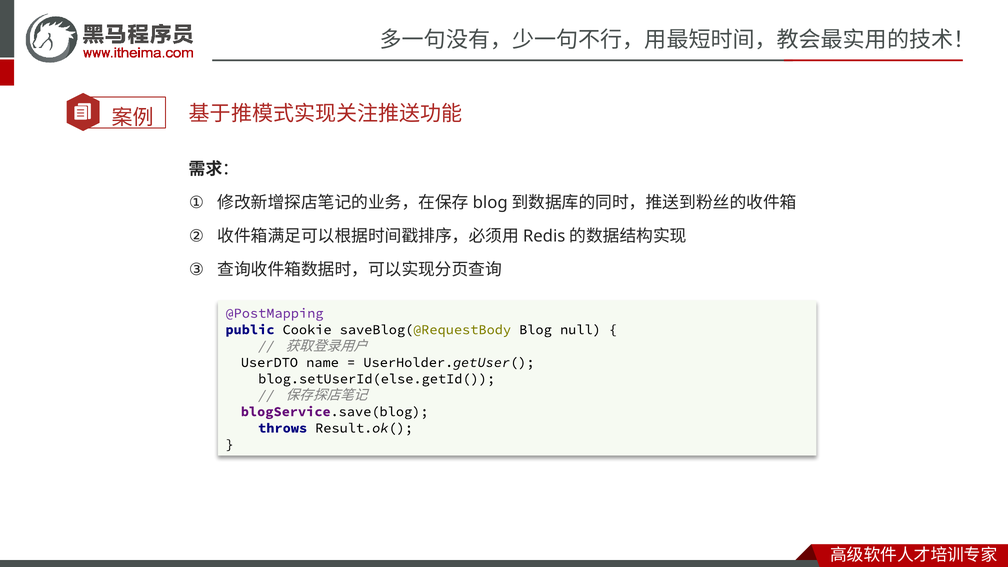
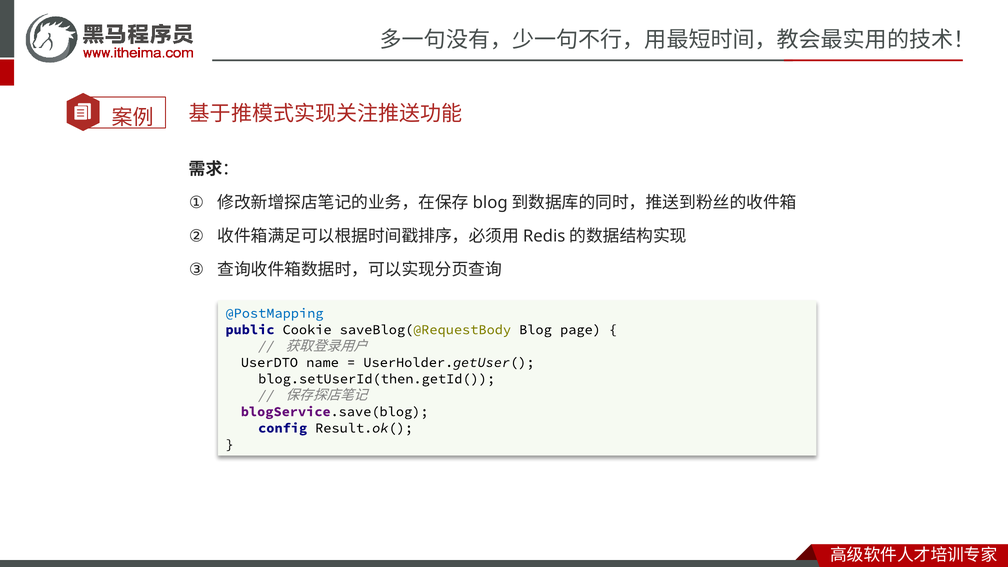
@PostMapping colour: purple -> blue
null: null -> page
blog.setUserId(else.getId(: blog.setUserId(else.getId( -> blog.setUserId(then.getId(
throws: throws -> config
